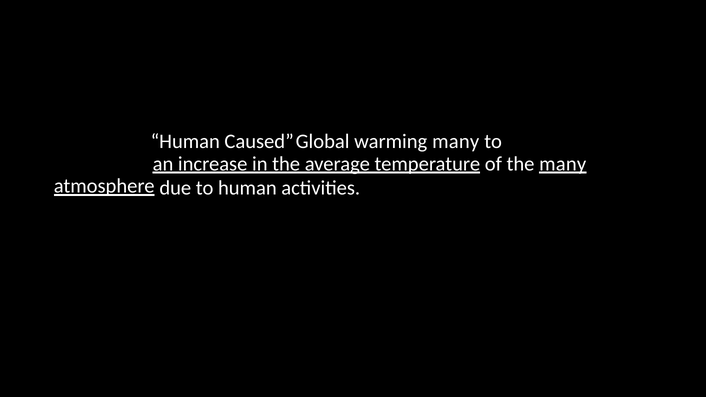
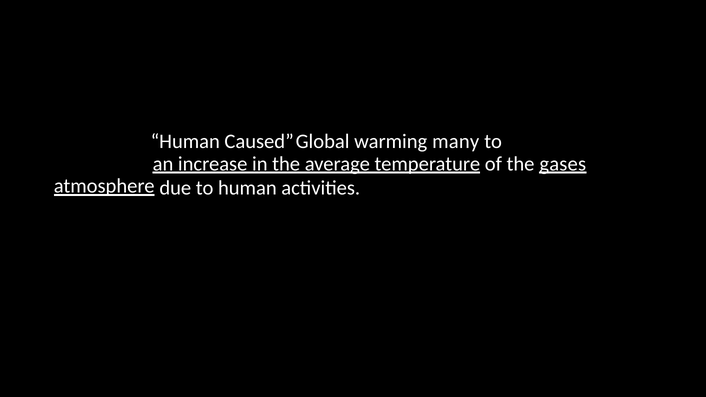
the many: many -> gases
